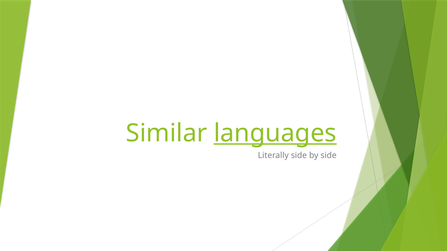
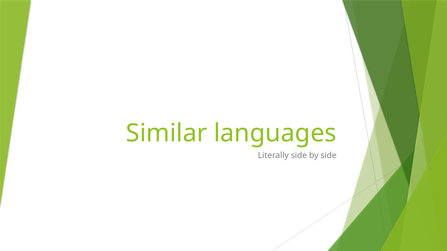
languages underline: present -> none
